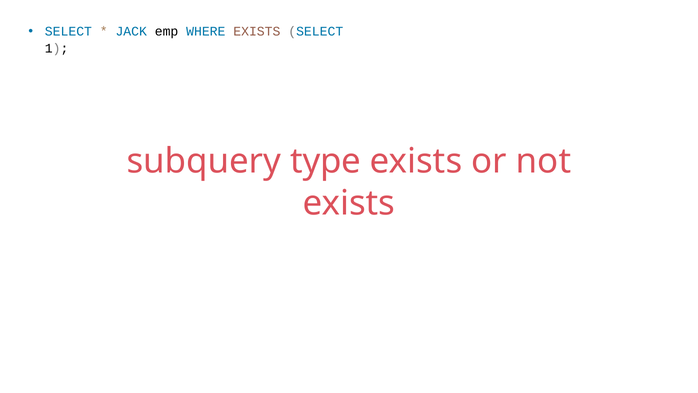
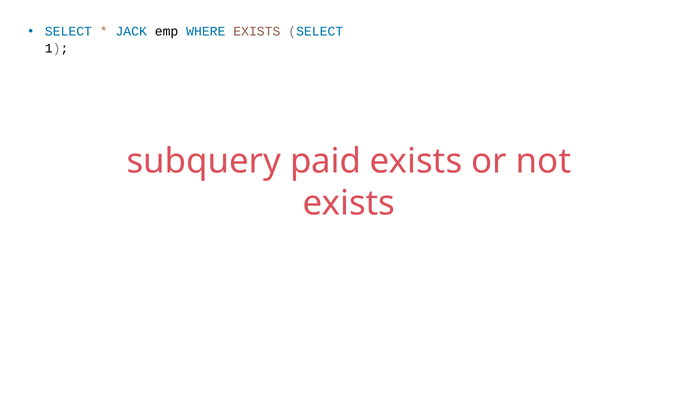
type: type -> paid
